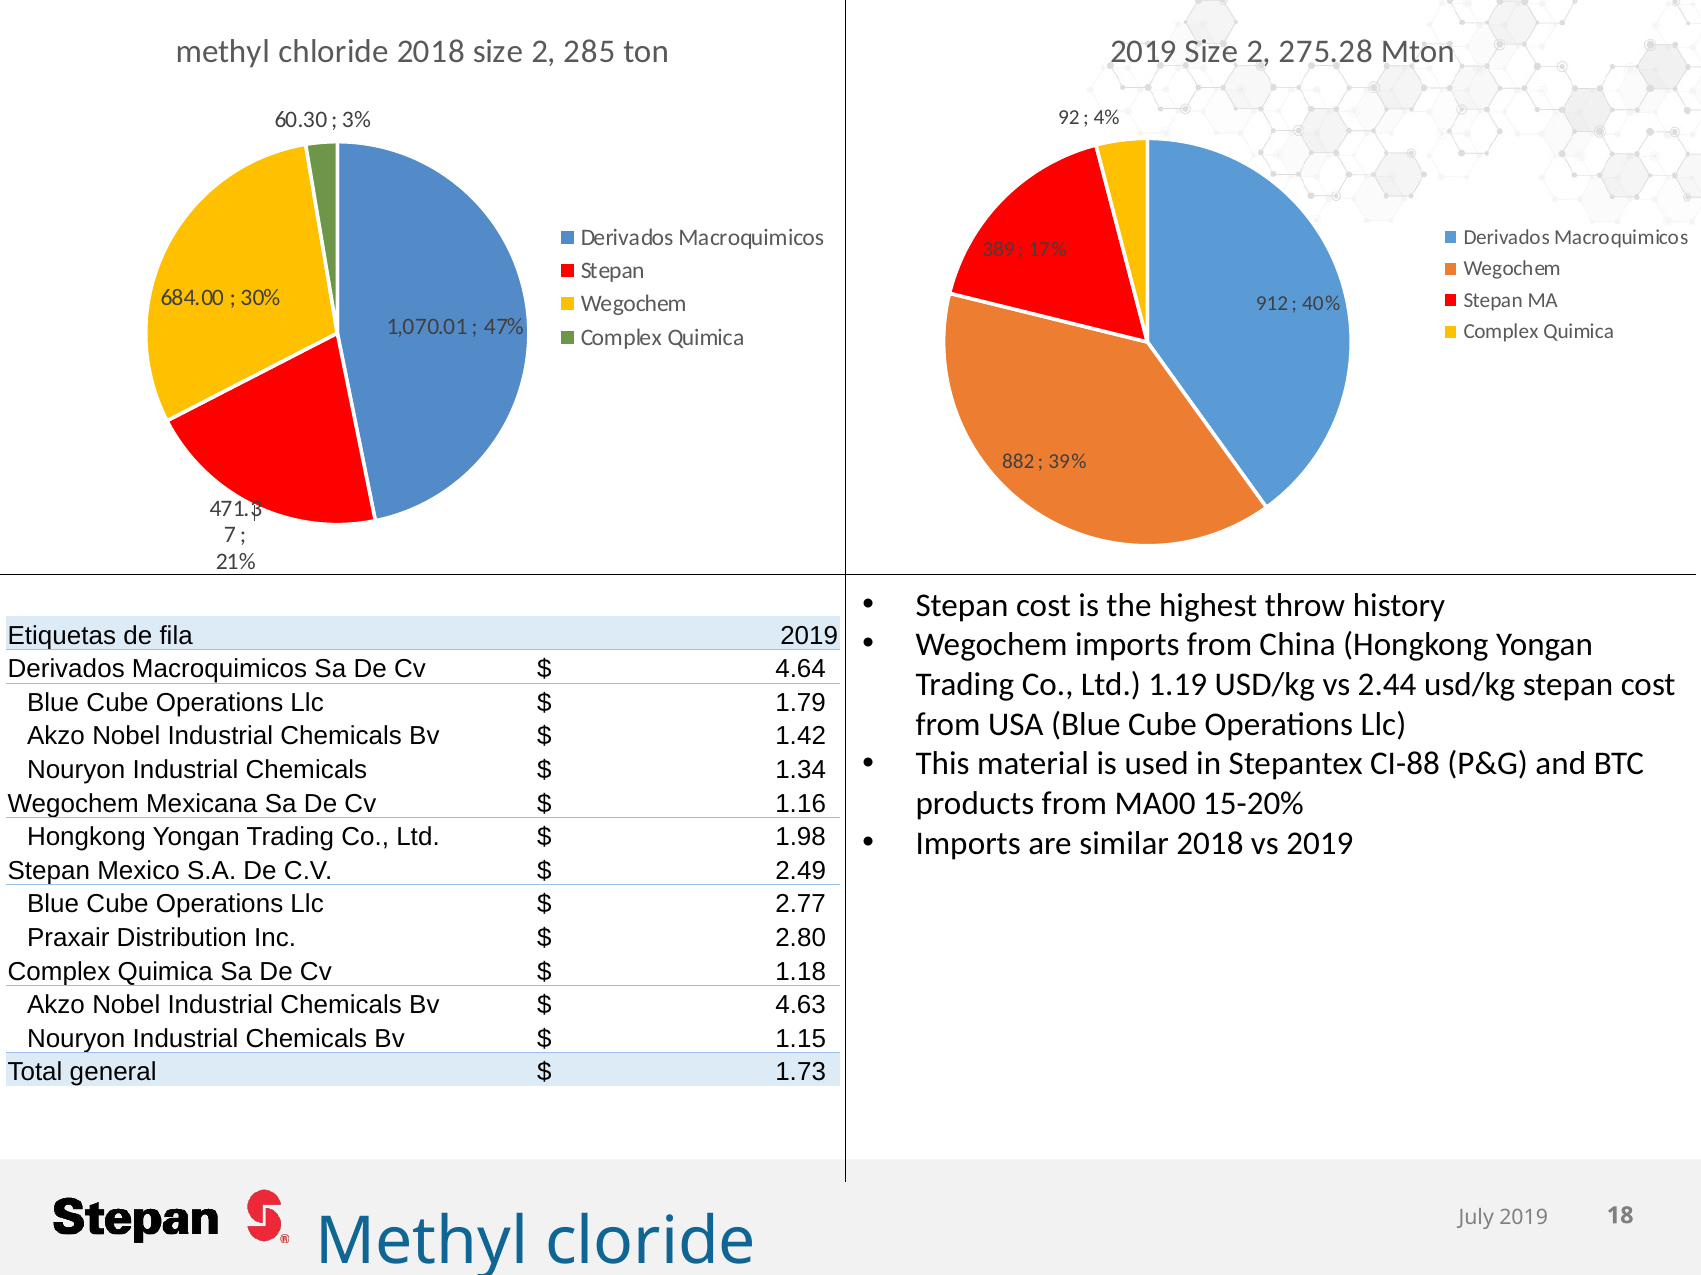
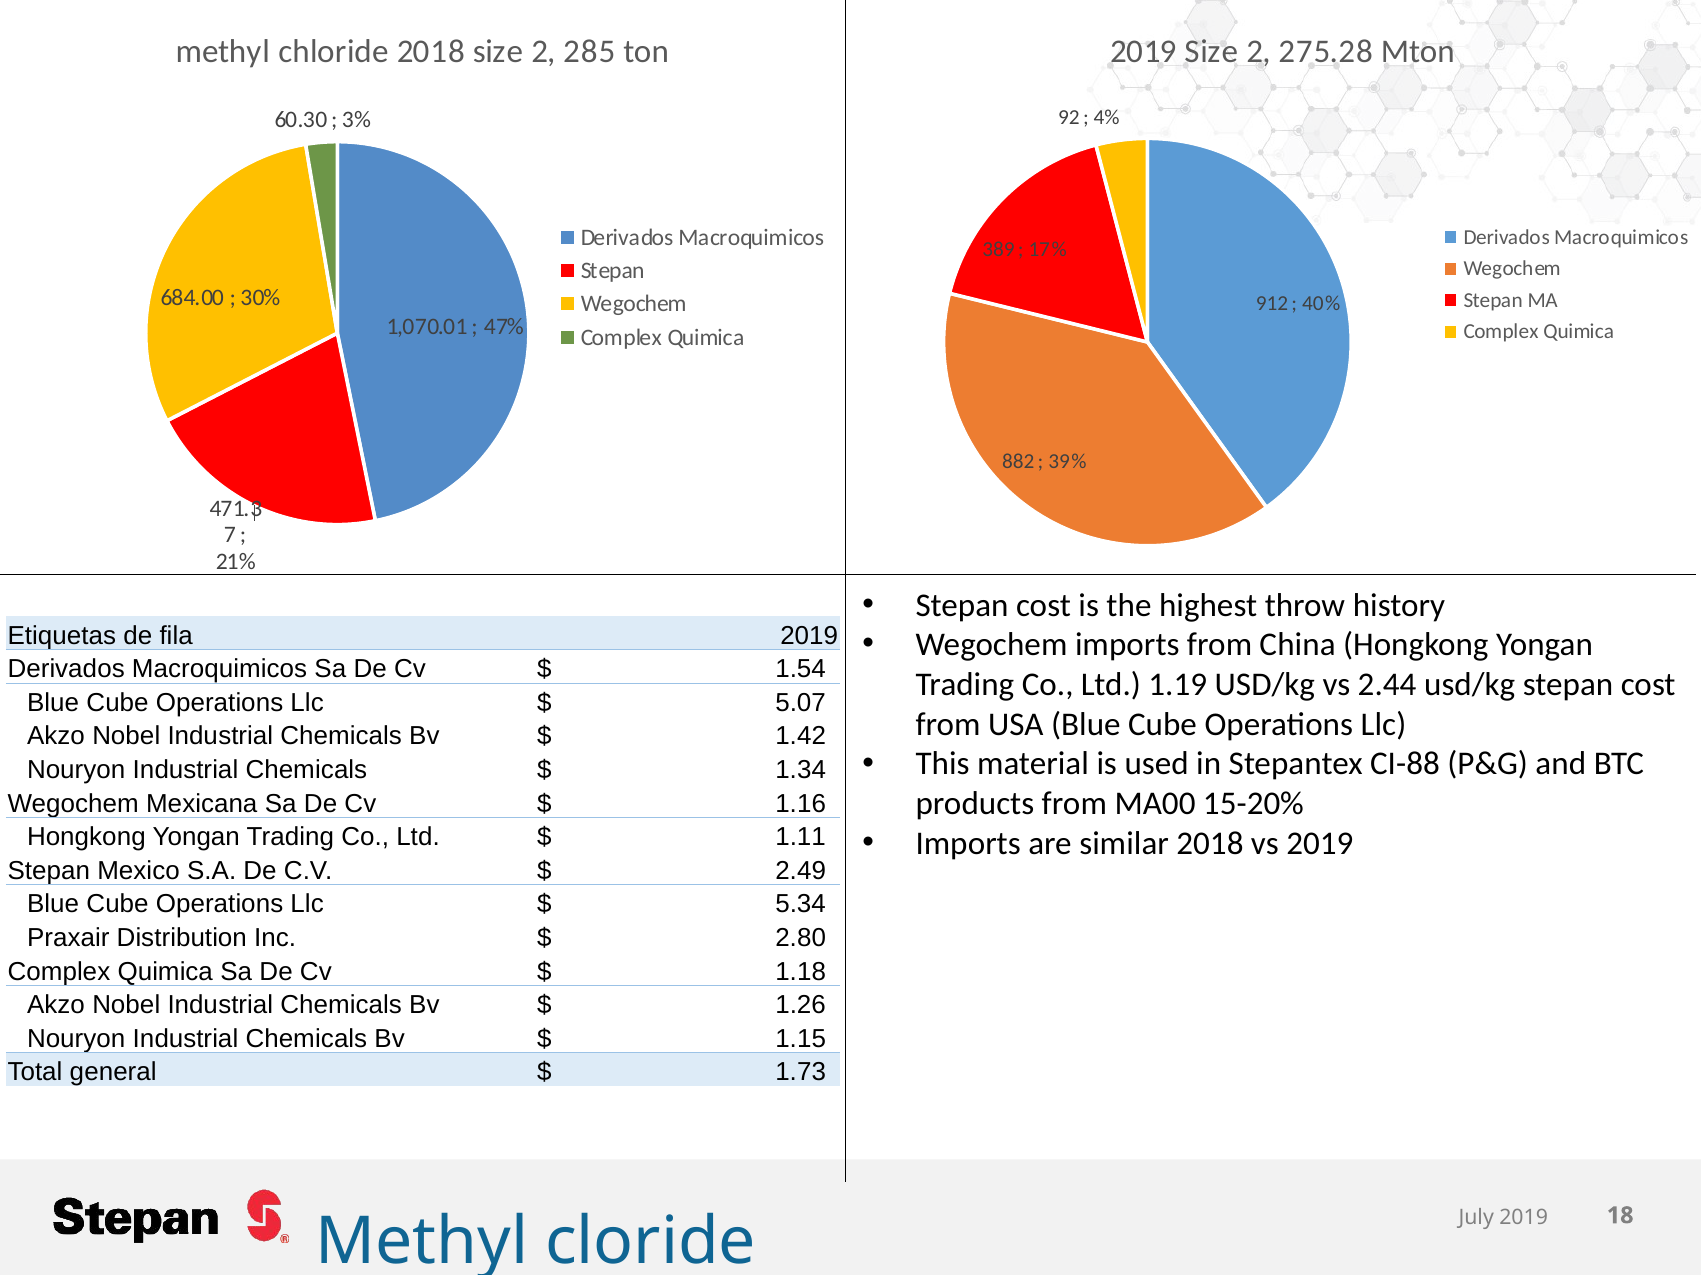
4.64: 4.64 -> 1.54
1.79: 1.79 -> 5.07
1.98: 1.98 -> 1.11
2.77: 2.77 -> 5.34
4.63: 4.63 -> 1.26
